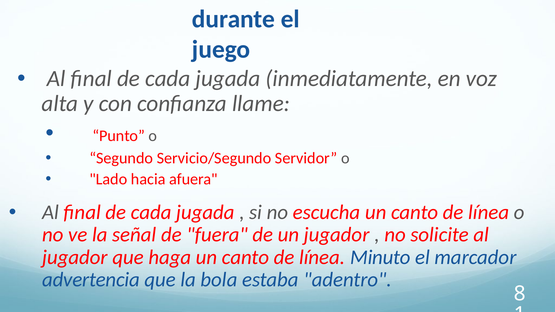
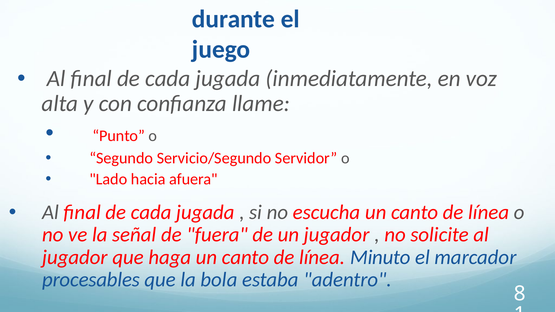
advertencia: advertencia -> procesables
